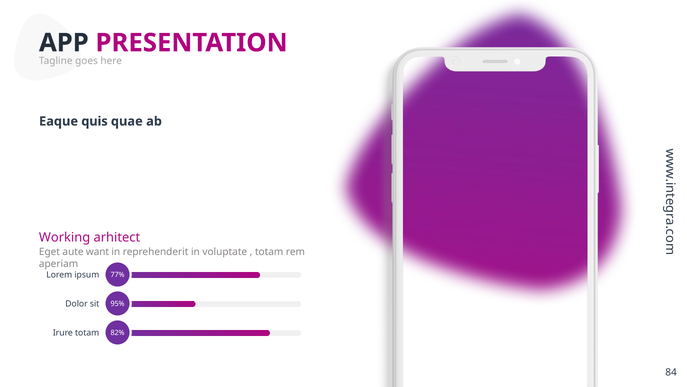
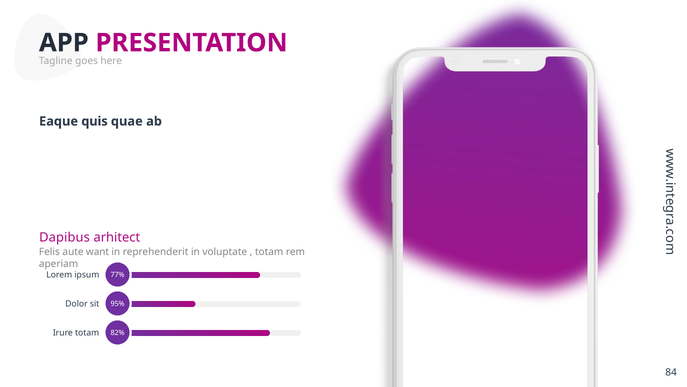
Working: Working -> Dapibus
Eget: Eget -> Felis
